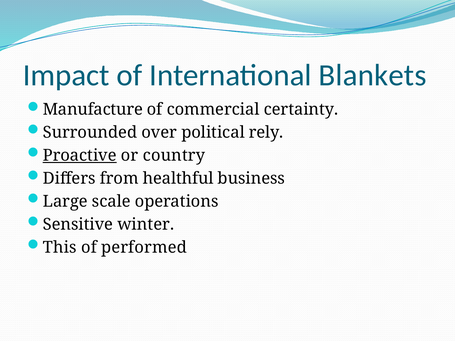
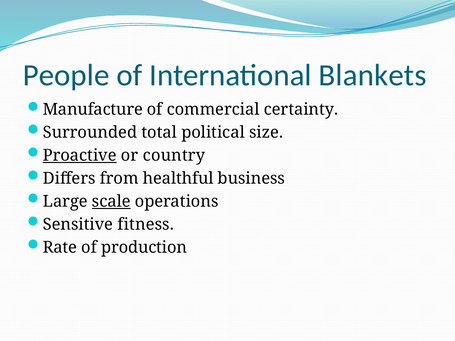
Impact: Impact -> People
over: over -> total
rely: rely -> size
scale underline: none -> present
winter: winter -> fitness
This: This -> Rate
performed: performed -> production
